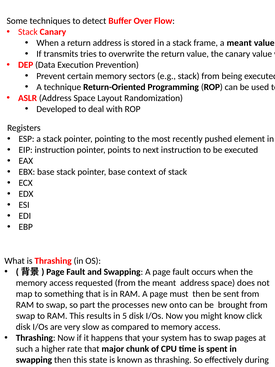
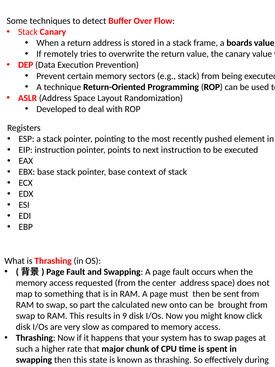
a meant: meant -> boards
transmits: transmits -> remotely
the meant: meant -> center
processes: processes -> calculated
5: 5 -> 9
